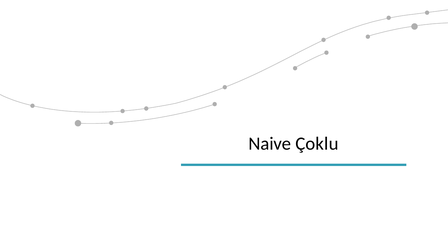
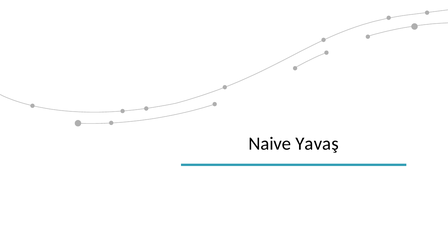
Çoklu: Çoklu -> Yavaş
